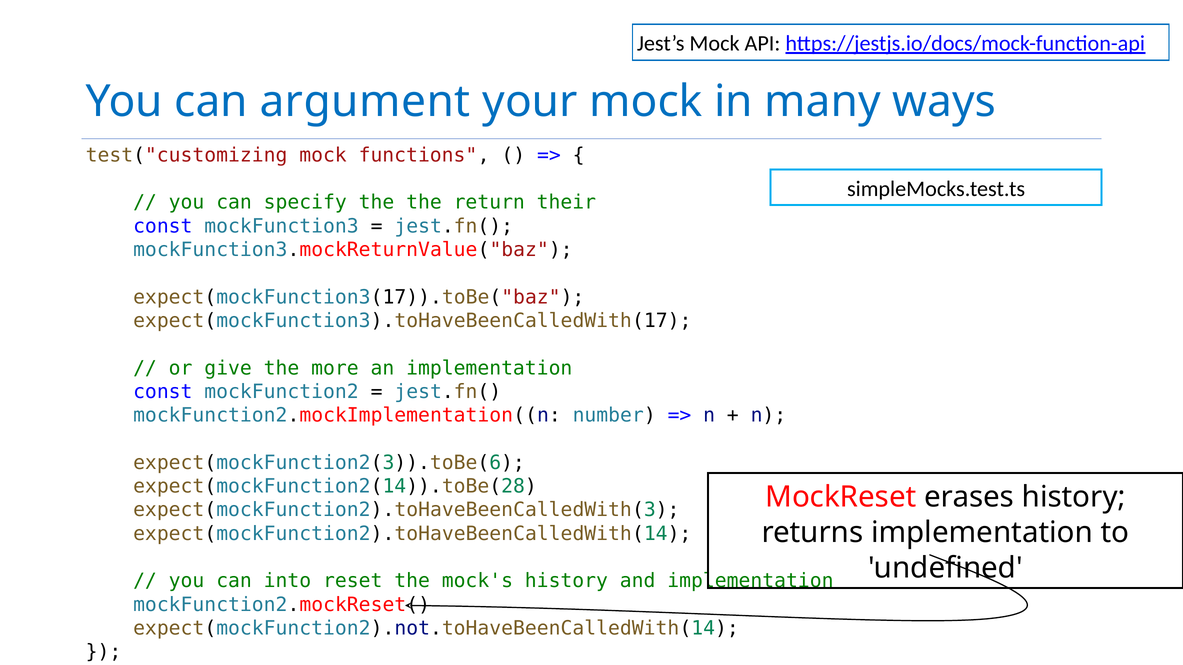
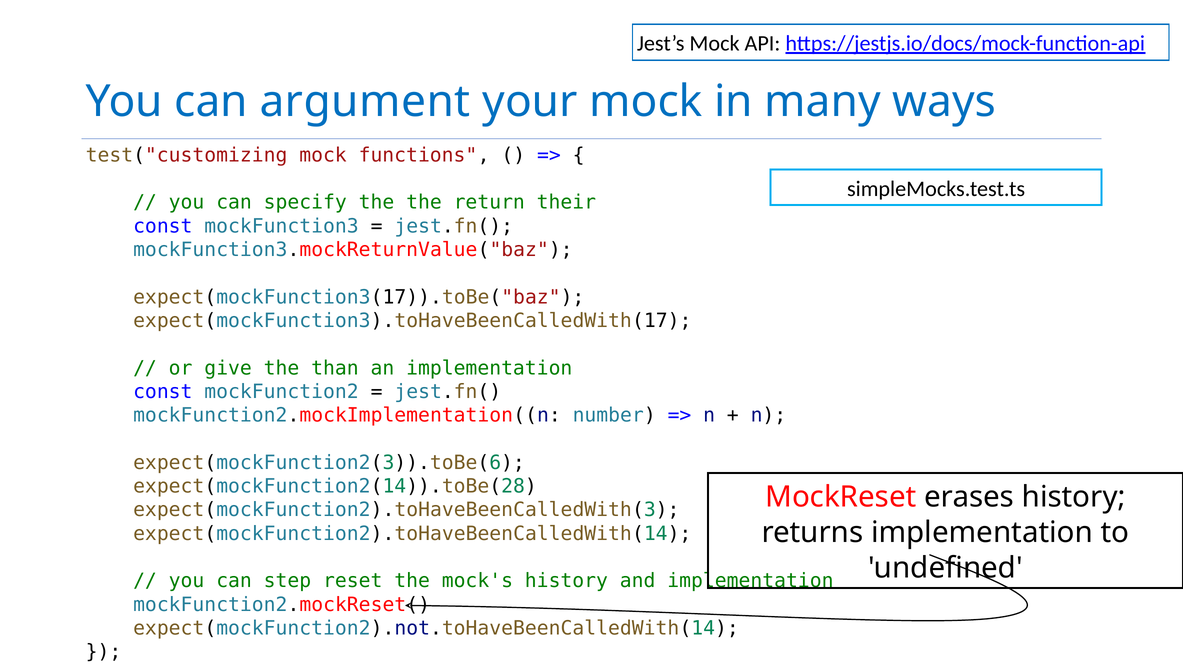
more: more -> than
into: into -> step
